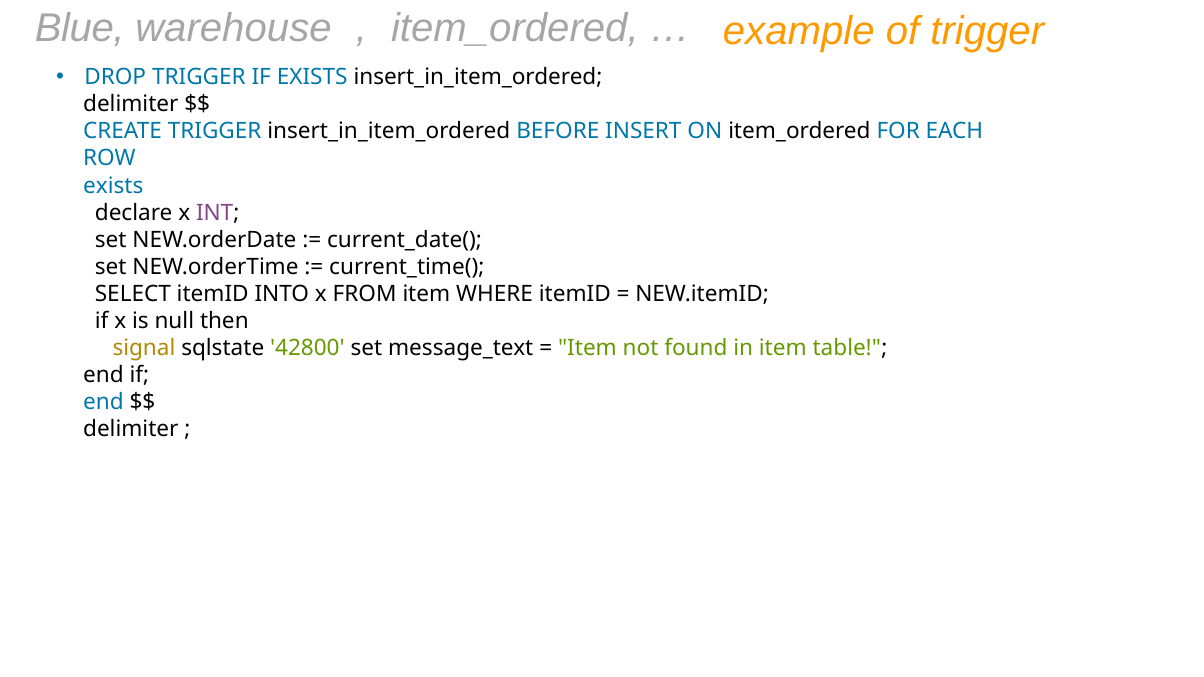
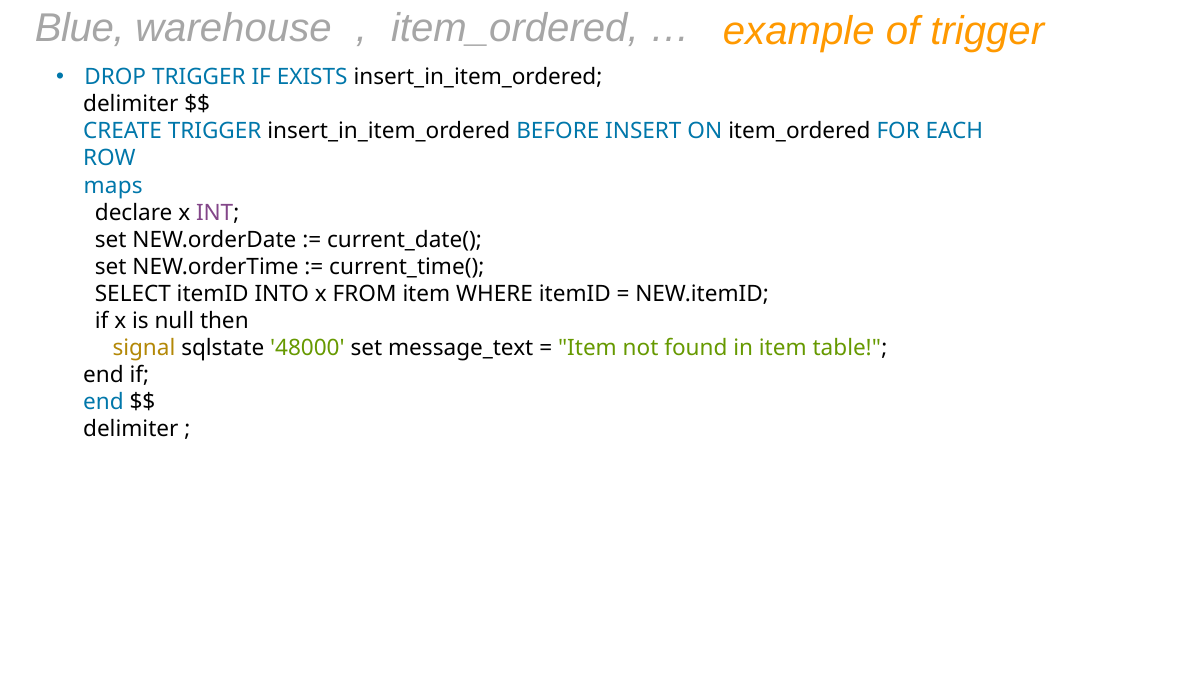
exists at (113, 186): exists -> maps
42800: 42800 -> 48000
